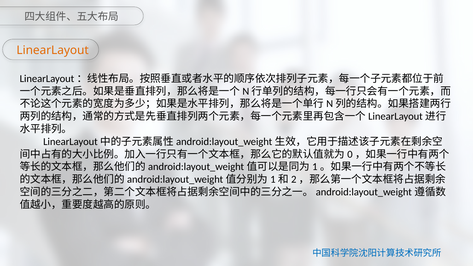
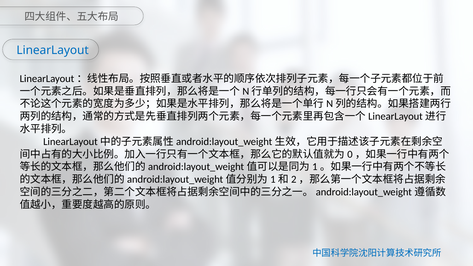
LinearLayout colour: orange -> blue
